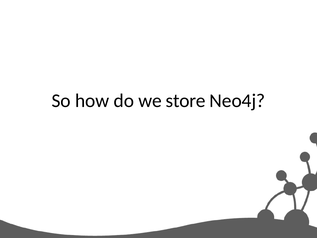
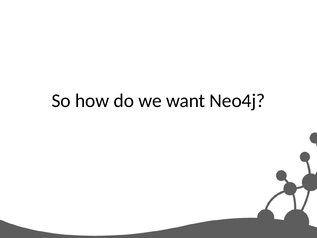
store: store -> want
